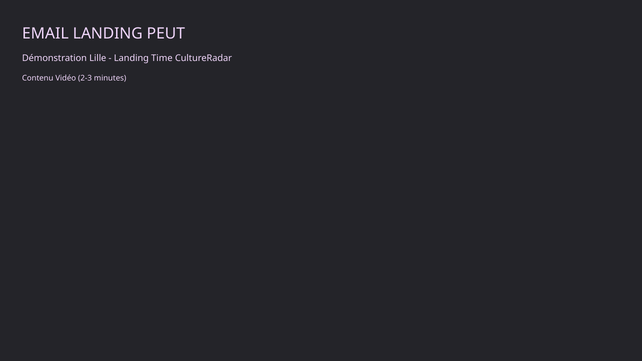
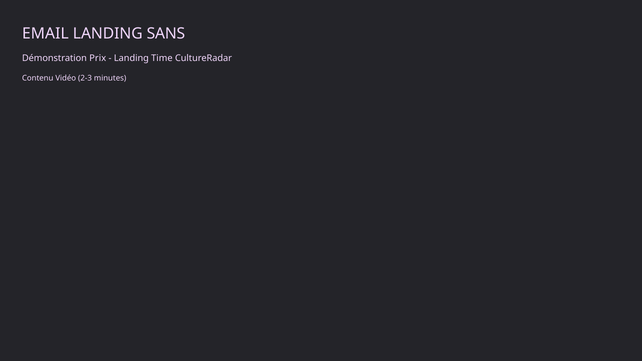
PEUT: PEUT -> SANS
Lille: Lille -> Prix
